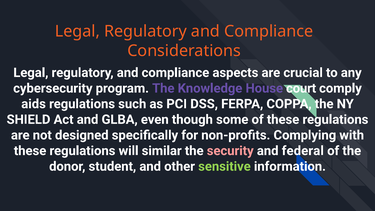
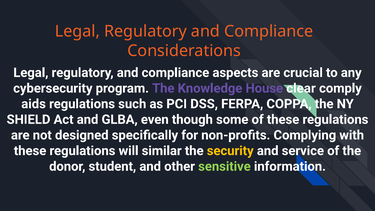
court: court -> clear
security colour: pink -> yellow
federal: federal -> service
